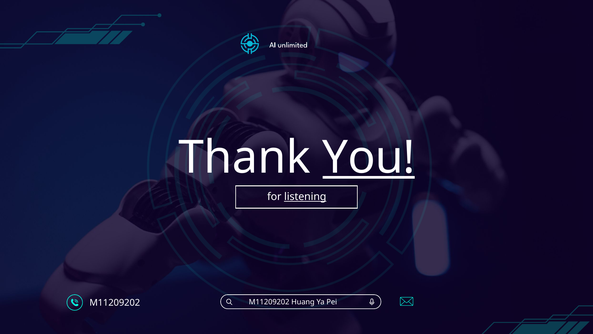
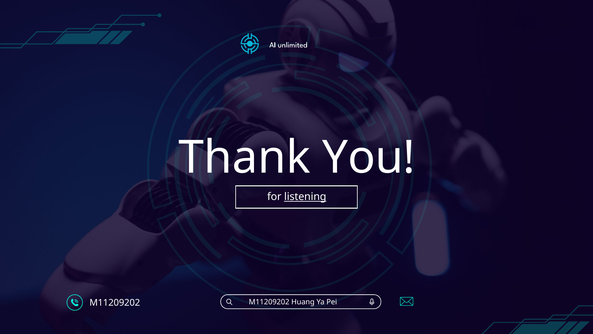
You underline: present -> none
